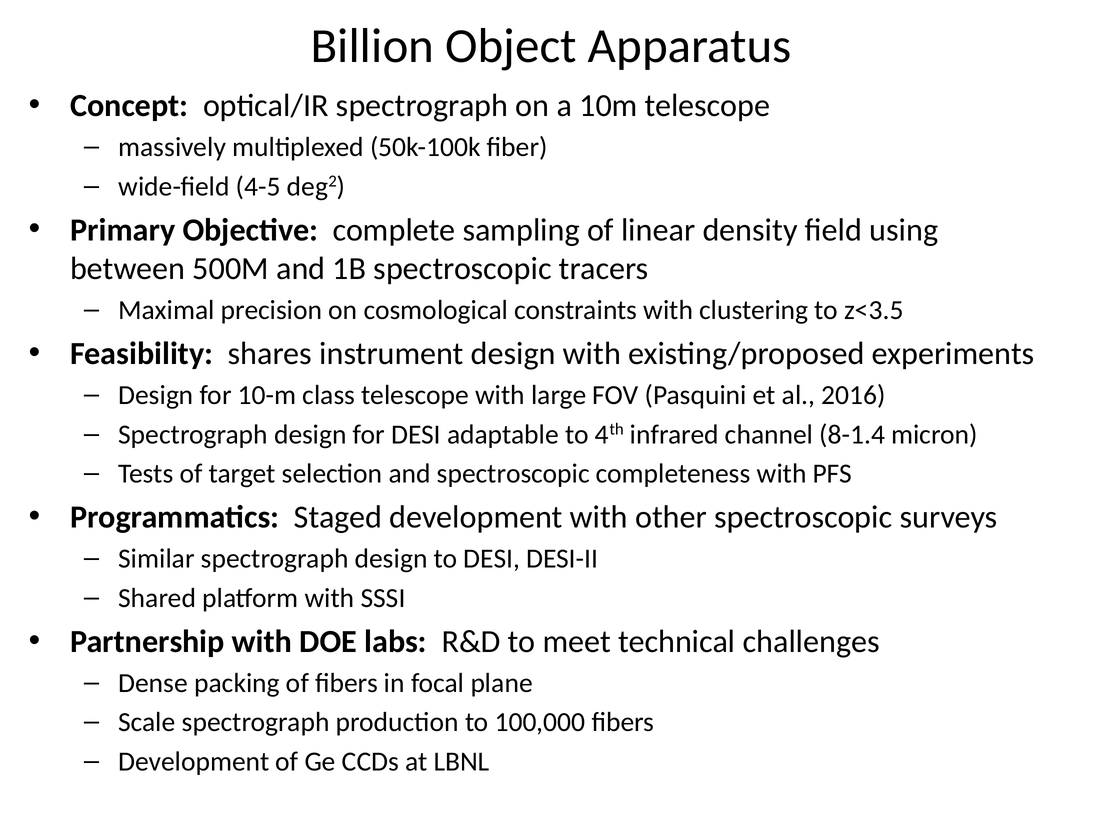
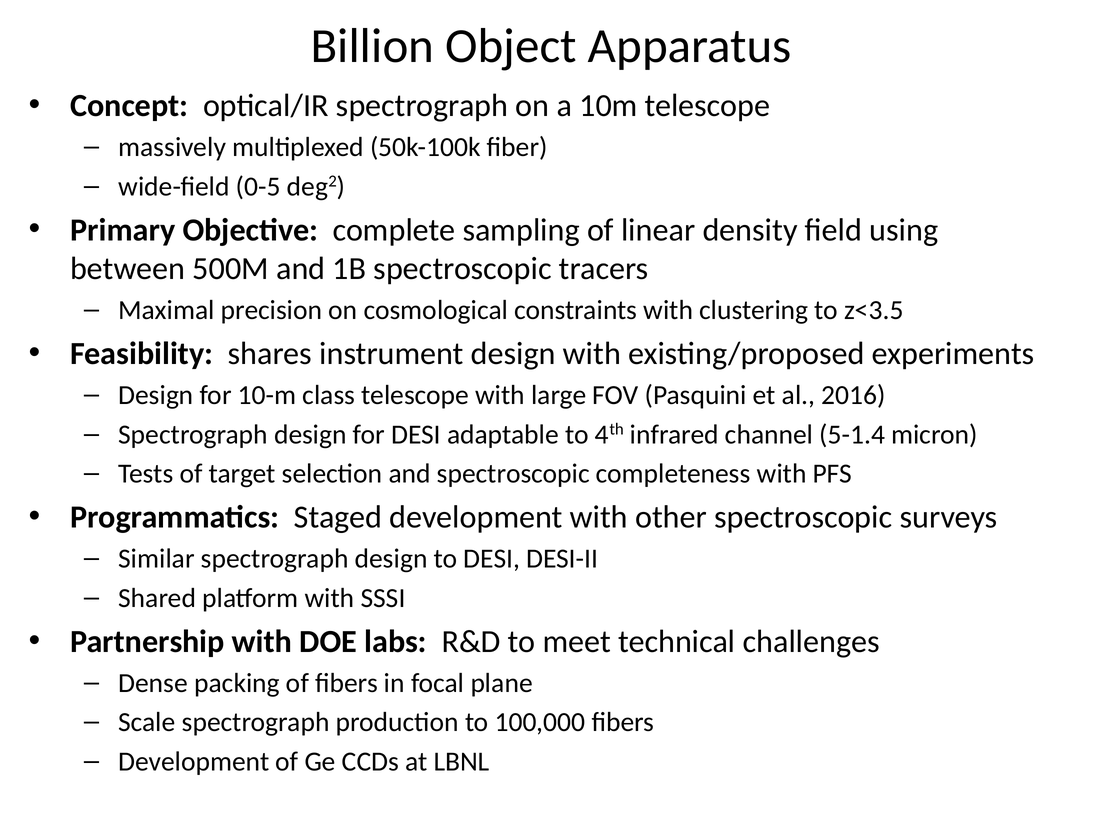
4-5: 4-5 -> 0-5
8-1.4: 8-1.4 -> 5-1.4
